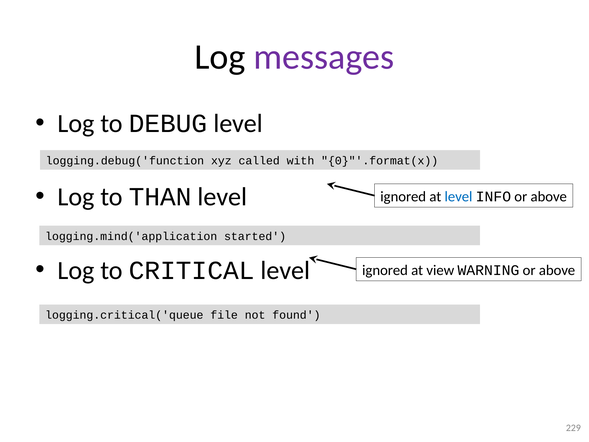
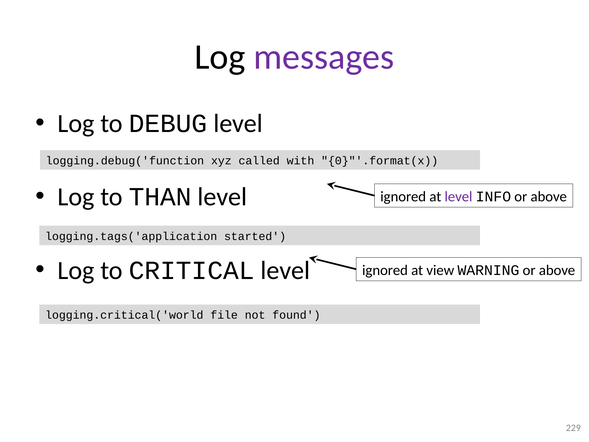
level at (459, 197) colour: blue -> purple
logging.mind('application: logging.mind('application -> logging.tags('application
logging.critical('queue: logging.critical('queue -> logging.critical('world
